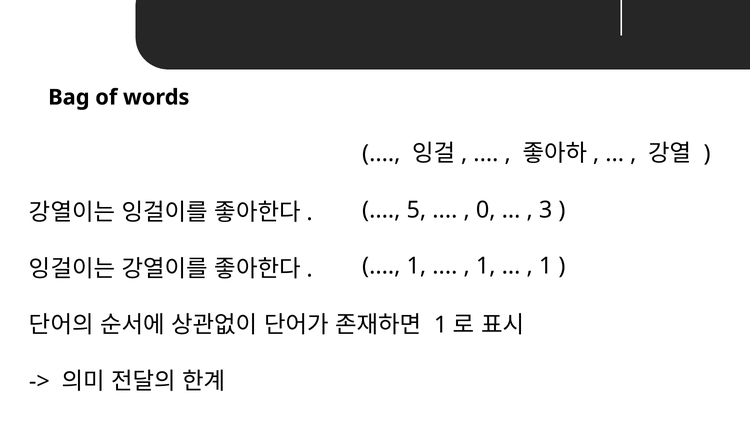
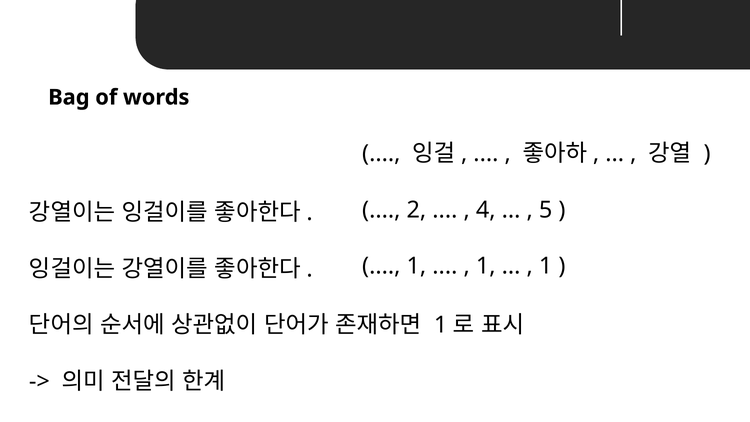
5: 5 -> 2
0: 0 -> 4
3: 3 -> 5
